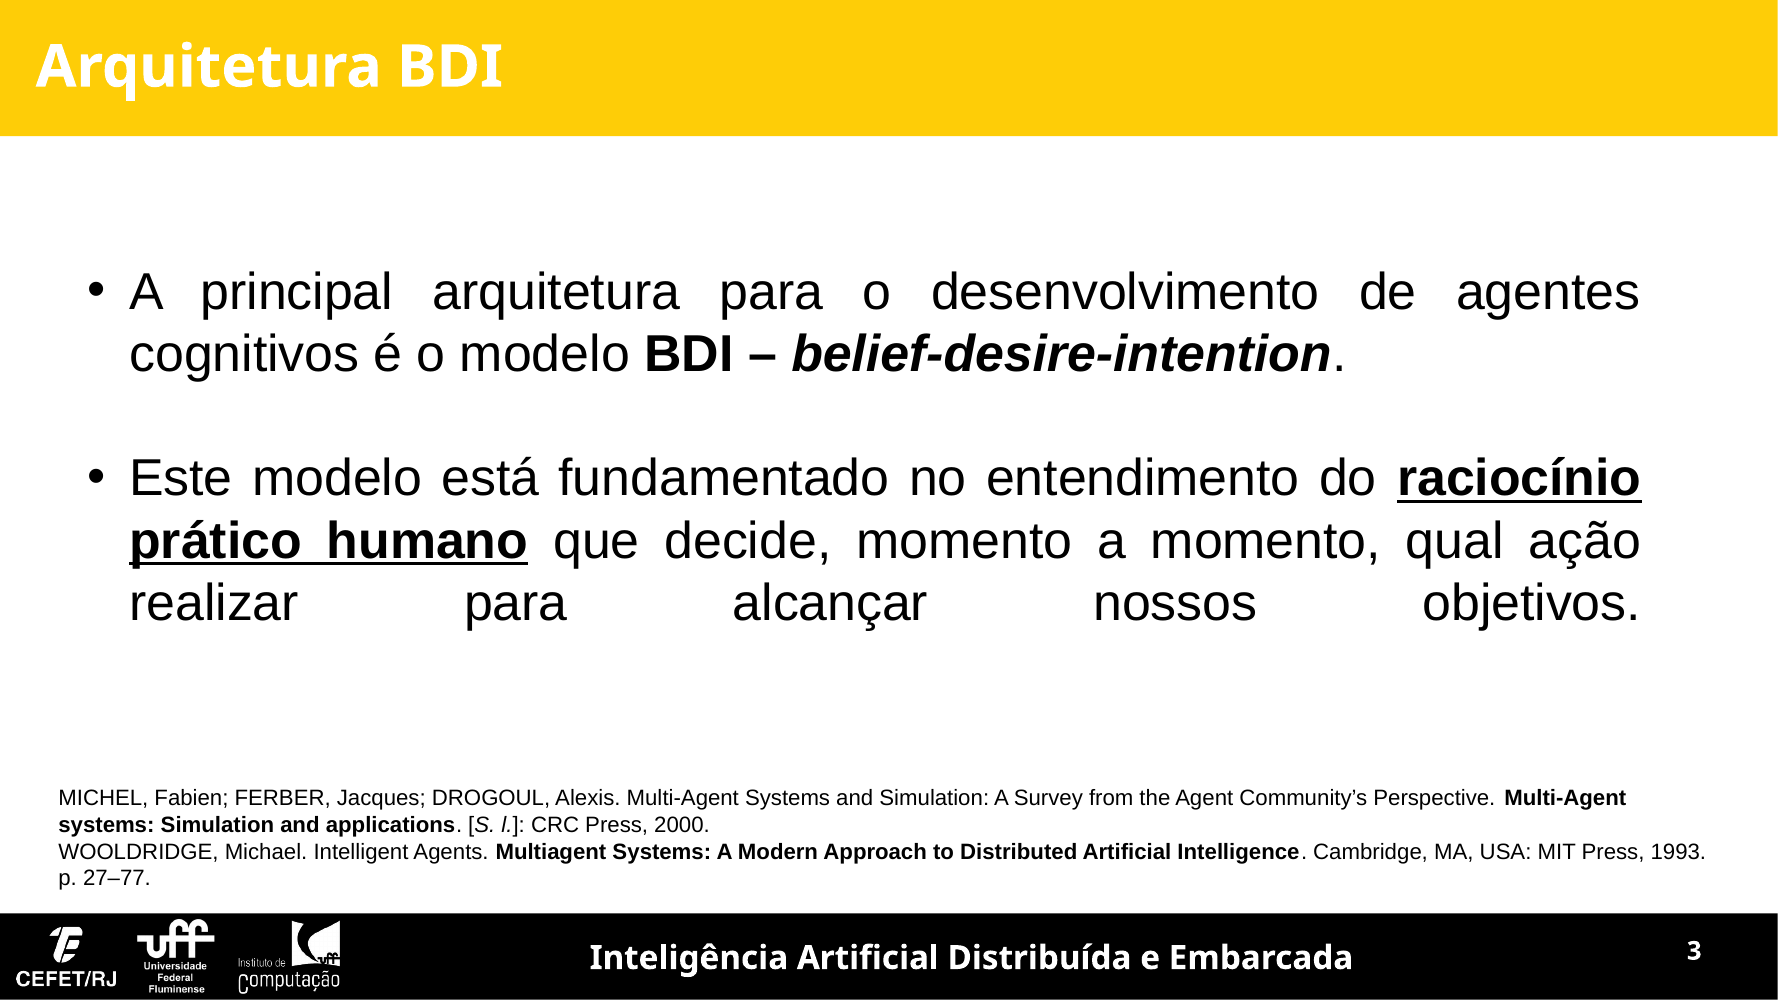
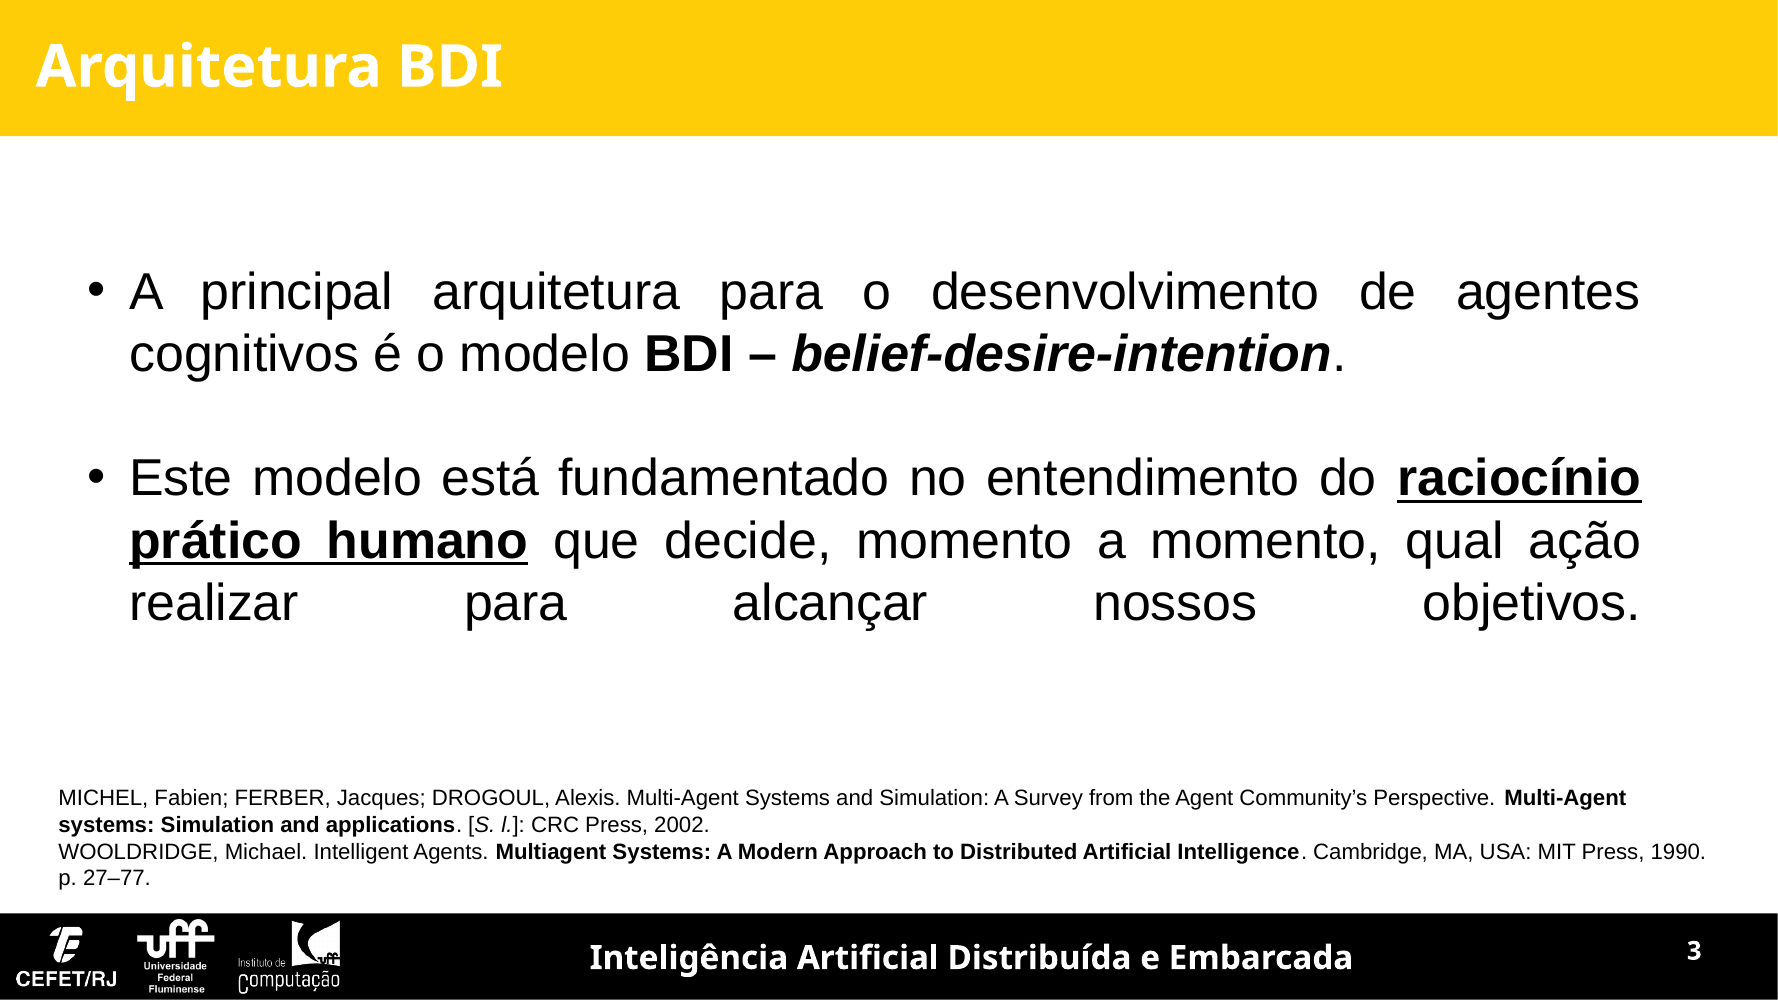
2000: 2000 -> 2002
1993: 1993 -> 1990
